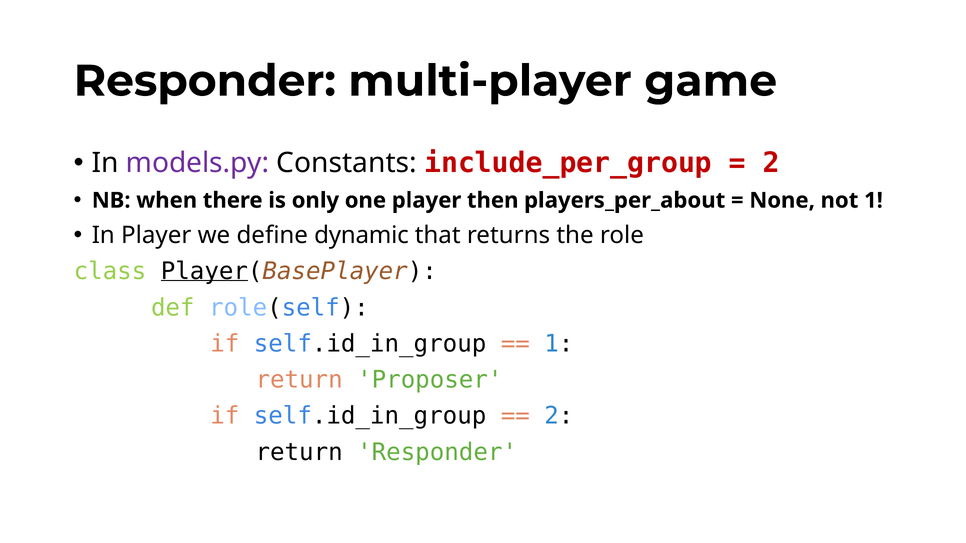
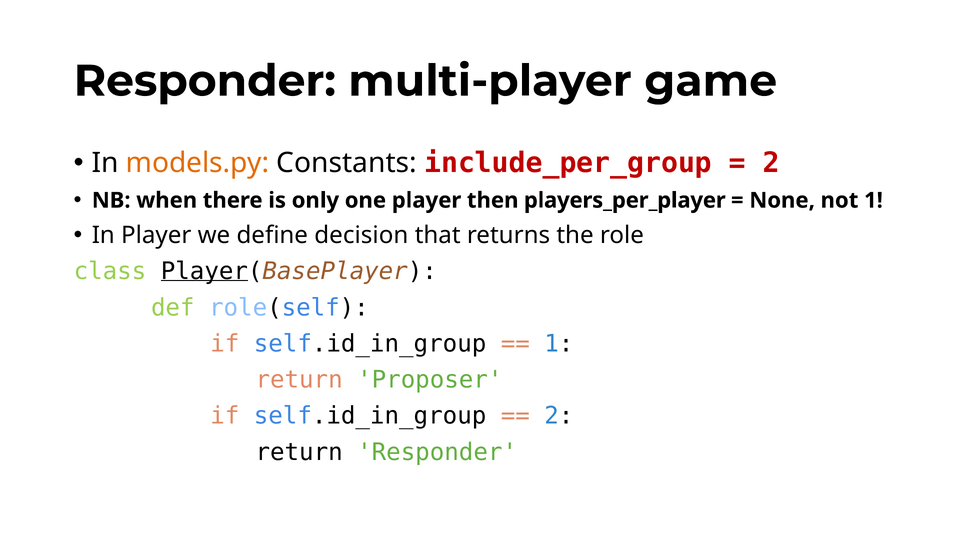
models.py colour: purple -> orange
players_per_about: players_per_about -> players_per_player
dynamic: dynamic -> decision
